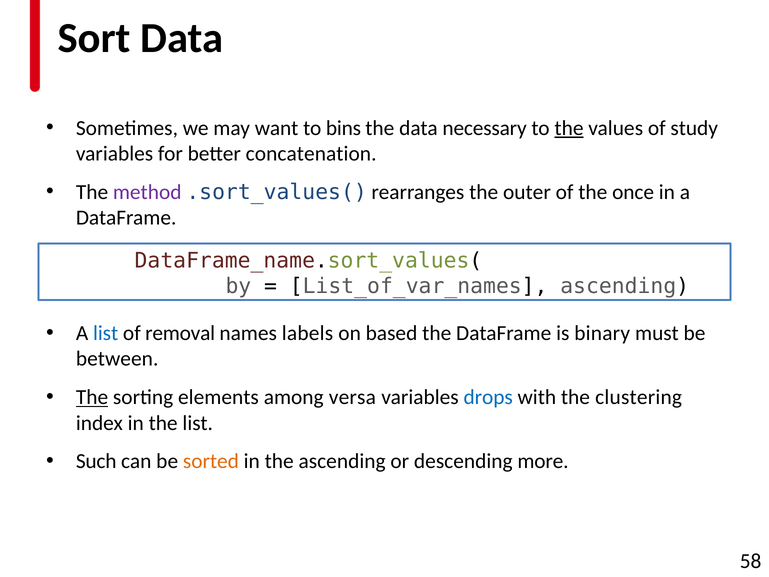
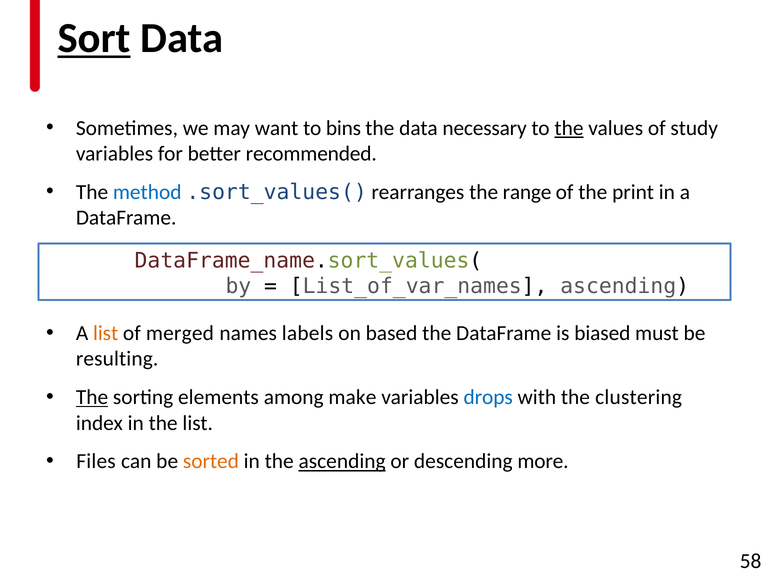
Sort underline: none -> present
concatenation: concatenation -> recommended
method colour: purple -> blue
outer: outer -> range
once: once -> print
list at (106, 333) colour: blue -> orange
removal: removal -> merged
binary: binary -> biased
between: between -> resulting
versa: versa -> make
Such: Such -> Files
ascending at (342, 461) underline: none -> present
